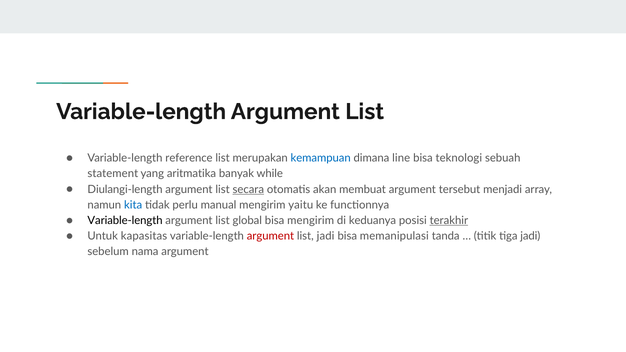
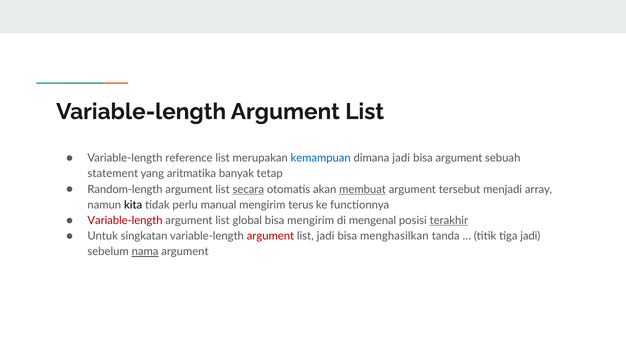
dimana line: line -> jadi
bisa teknologi: teknologi -> argument
while: while -> tetap
Diulangi-length: Diulangi-length -> Random-length
membuat underline: none -> present
kita colour: blue -> black
yaitu: yaitu -> terus
Variable-length at (125, 221) colour: black -> red
keduanya: keduanya -> mengenal
kapasitas: kapasitas -> singkatan
memanipulasi: memanipulasi -> menghasilkan
nama underline: none -> present
